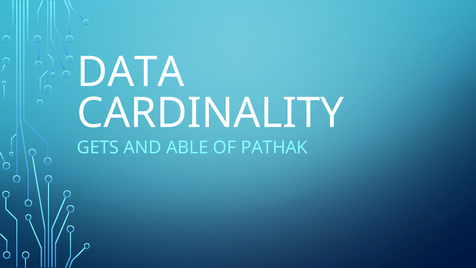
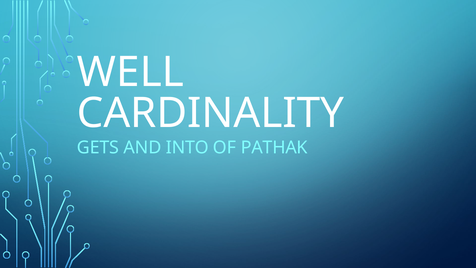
DATA: DATA -> WELL
ABLE: ABLE -> INTO
